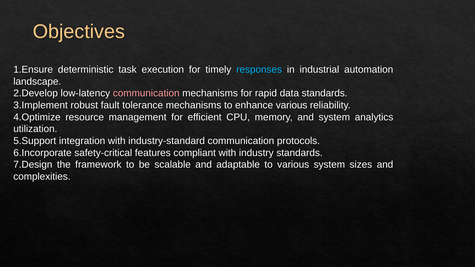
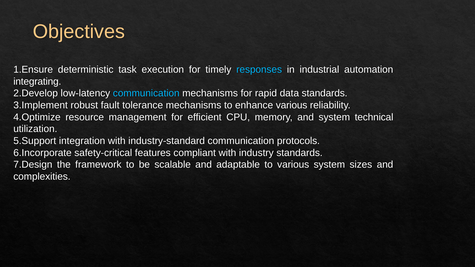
landscape: landscape -> integrating
communication at (146, 93) colour: pink -> light blue
analytics: analytics -> technical
